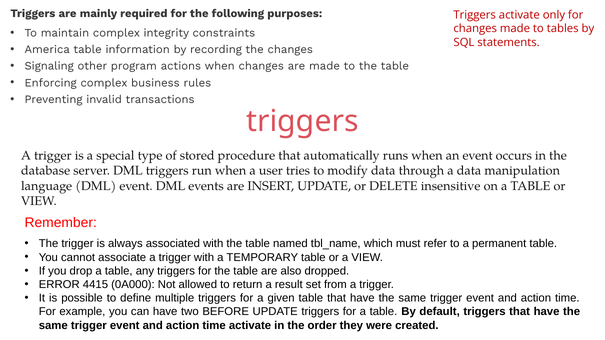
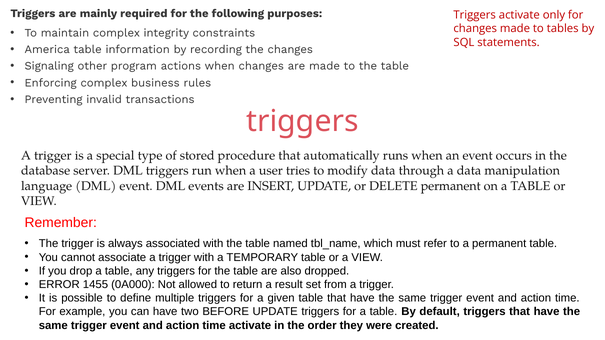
DELETE insensitive: insensitive -> permanent
4415: 4415 -> 1455
